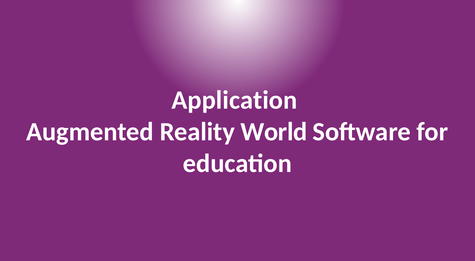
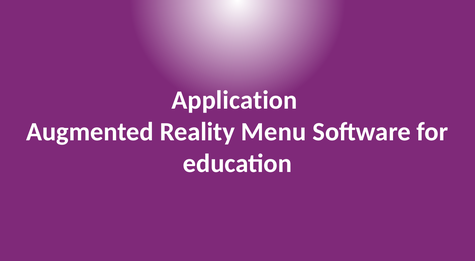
World: World -> Menu
